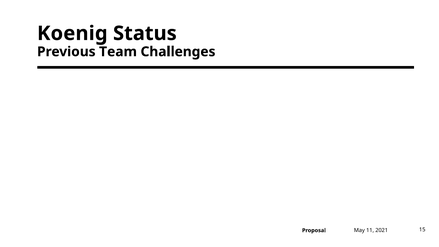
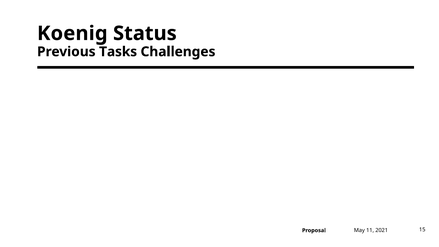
Team: Team -> Tasks
